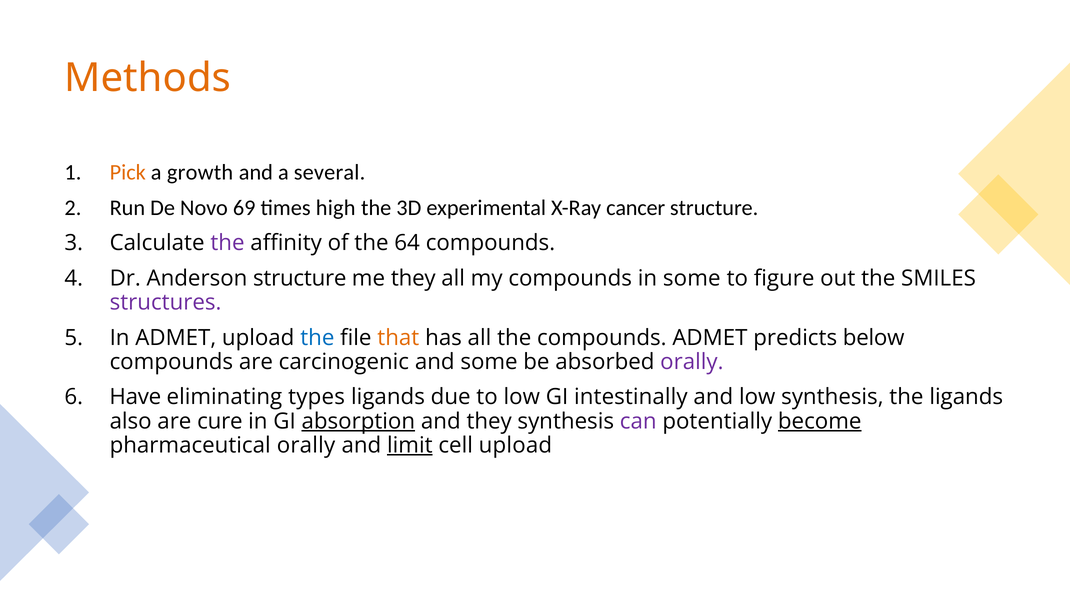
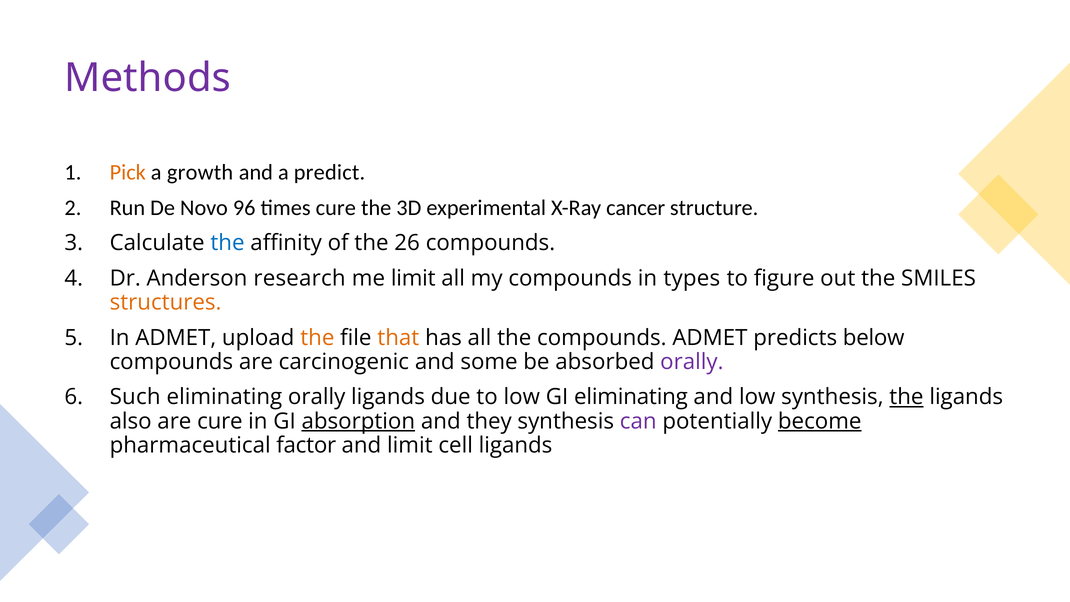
Methods colour: orange -> purple
several: several -> predict
69: 69 -> 96
times high: high -> cure
the at (227, 243) colour: purple -> blue
64: 64 -> 26
Anderson structure: structure -> research
me they: they -> limit
in some: some -> types
structures colour: purple -> orange
the at (317, 338) colour: blue -> orange
Have: Have -> Such
eliminating types: types -> orally
GI intestinally: intestinally -> eliminating
the at (906, 397) underline: none -> present
pharmaceutical orally: orally -> factor
limit at (410, 445) underline: present -> none
cell upload: upload -> ligands
